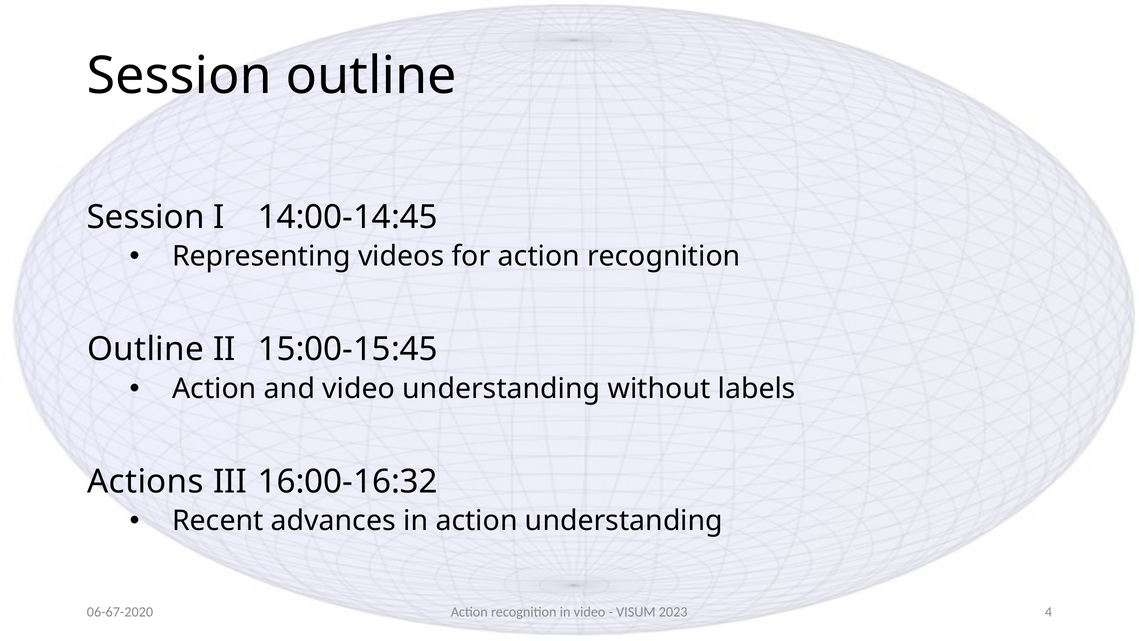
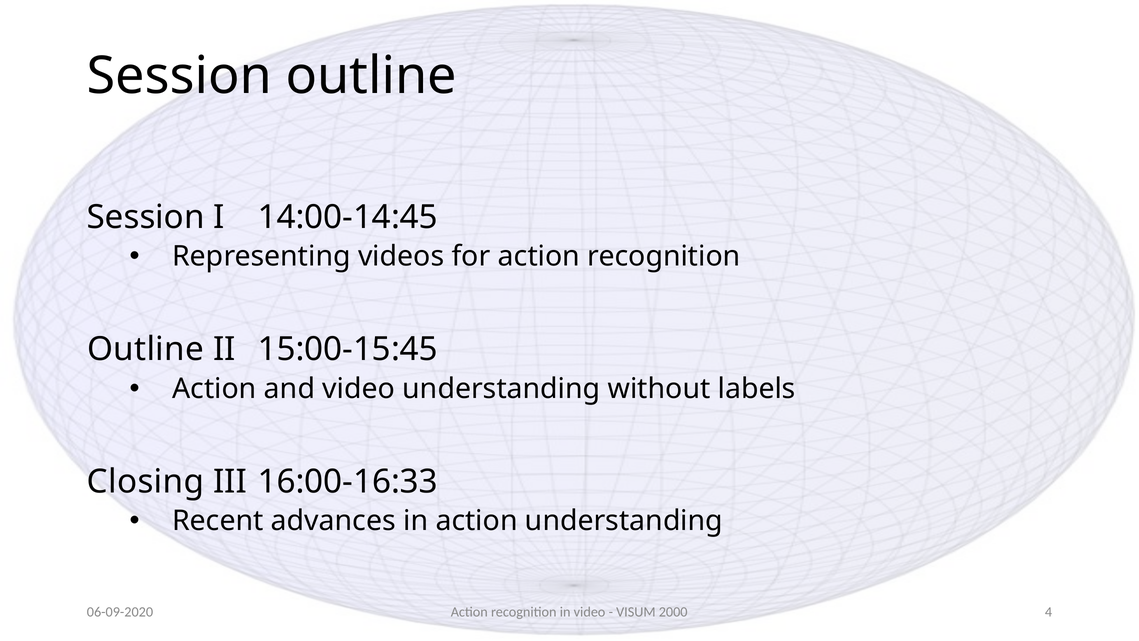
Actions: Actions -> Closing
16:00-16:32: 16:00-16:32 -> 16:00-16:33
2023: 2023 -> 2000
06-67-2020: 06-67-2020 -> 06-09-2020
